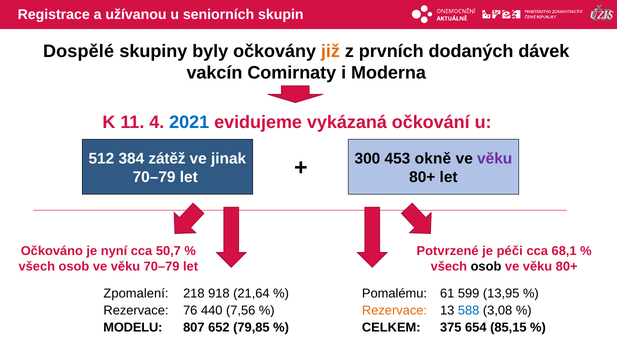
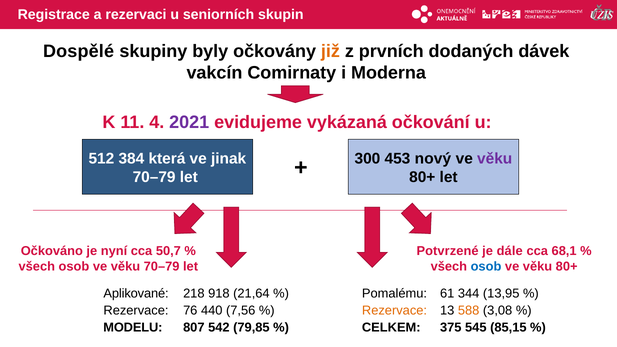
užívanou: užívanou -> rezervaci
2021 colour: blue -> purple
zátěž: zátěž -> která
okně: okně -> nový
péči: péči -> dále
osob at (486, 267) colour: black -> blue
Zpomalení: Zpomalení -> Aplikované
599: 599 -> 344
588 colour: blue -> orange
652: 652 -> 542
654: 654 -> 545
